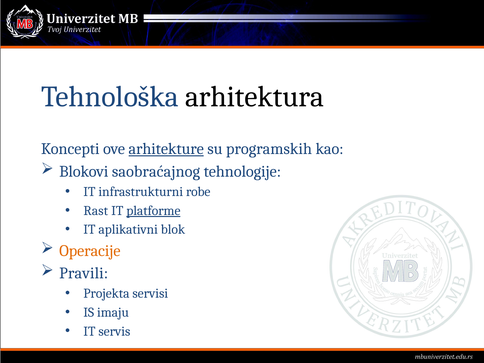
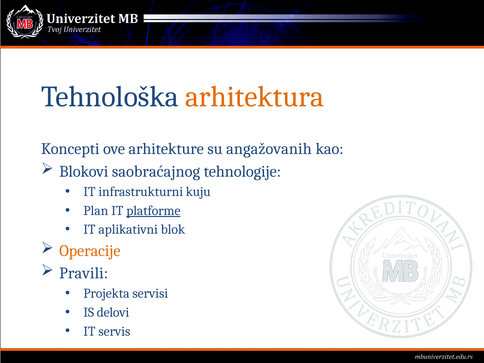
arhitektura colour: black -> orange
arhitekture underline: present -> none
programskih: programskih -> angažovanih
robe: robe -> kuju
Rast: Rast -> Plan
imaju: imaju -> delovi
